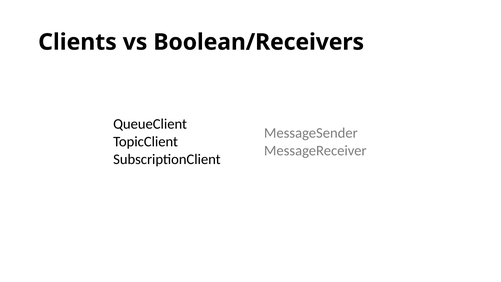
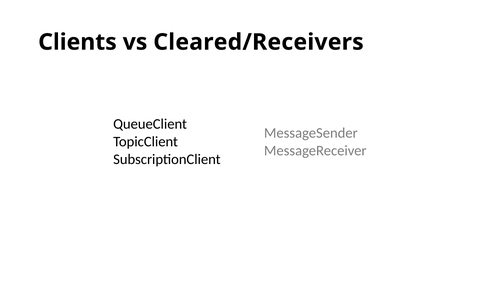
Boolean/Receivers: Boolean/Receivers -> Cleared/Receivers
